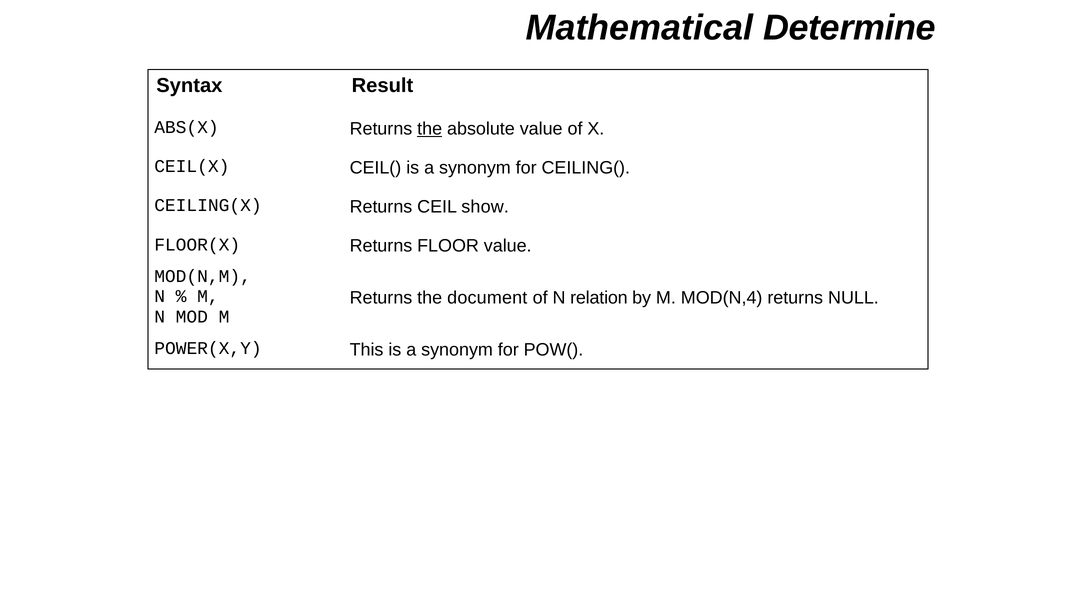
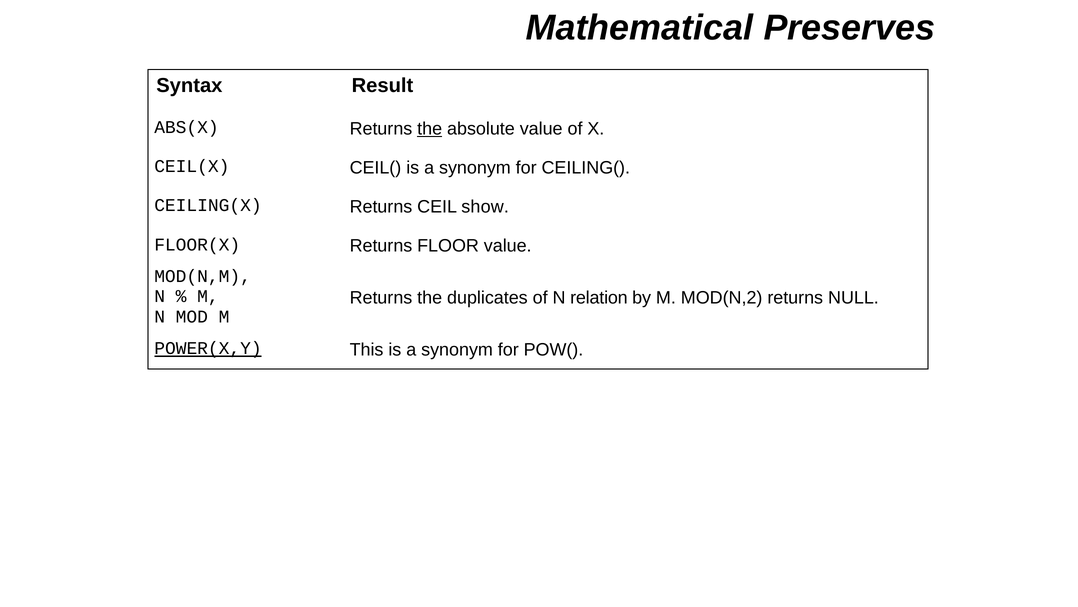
Determine: Determine -> Preserves
document: document -> duplicates
MOD(N,4: MOD(N,4 -> MOD(N,2
POWER(X,Y underline: none -> present
